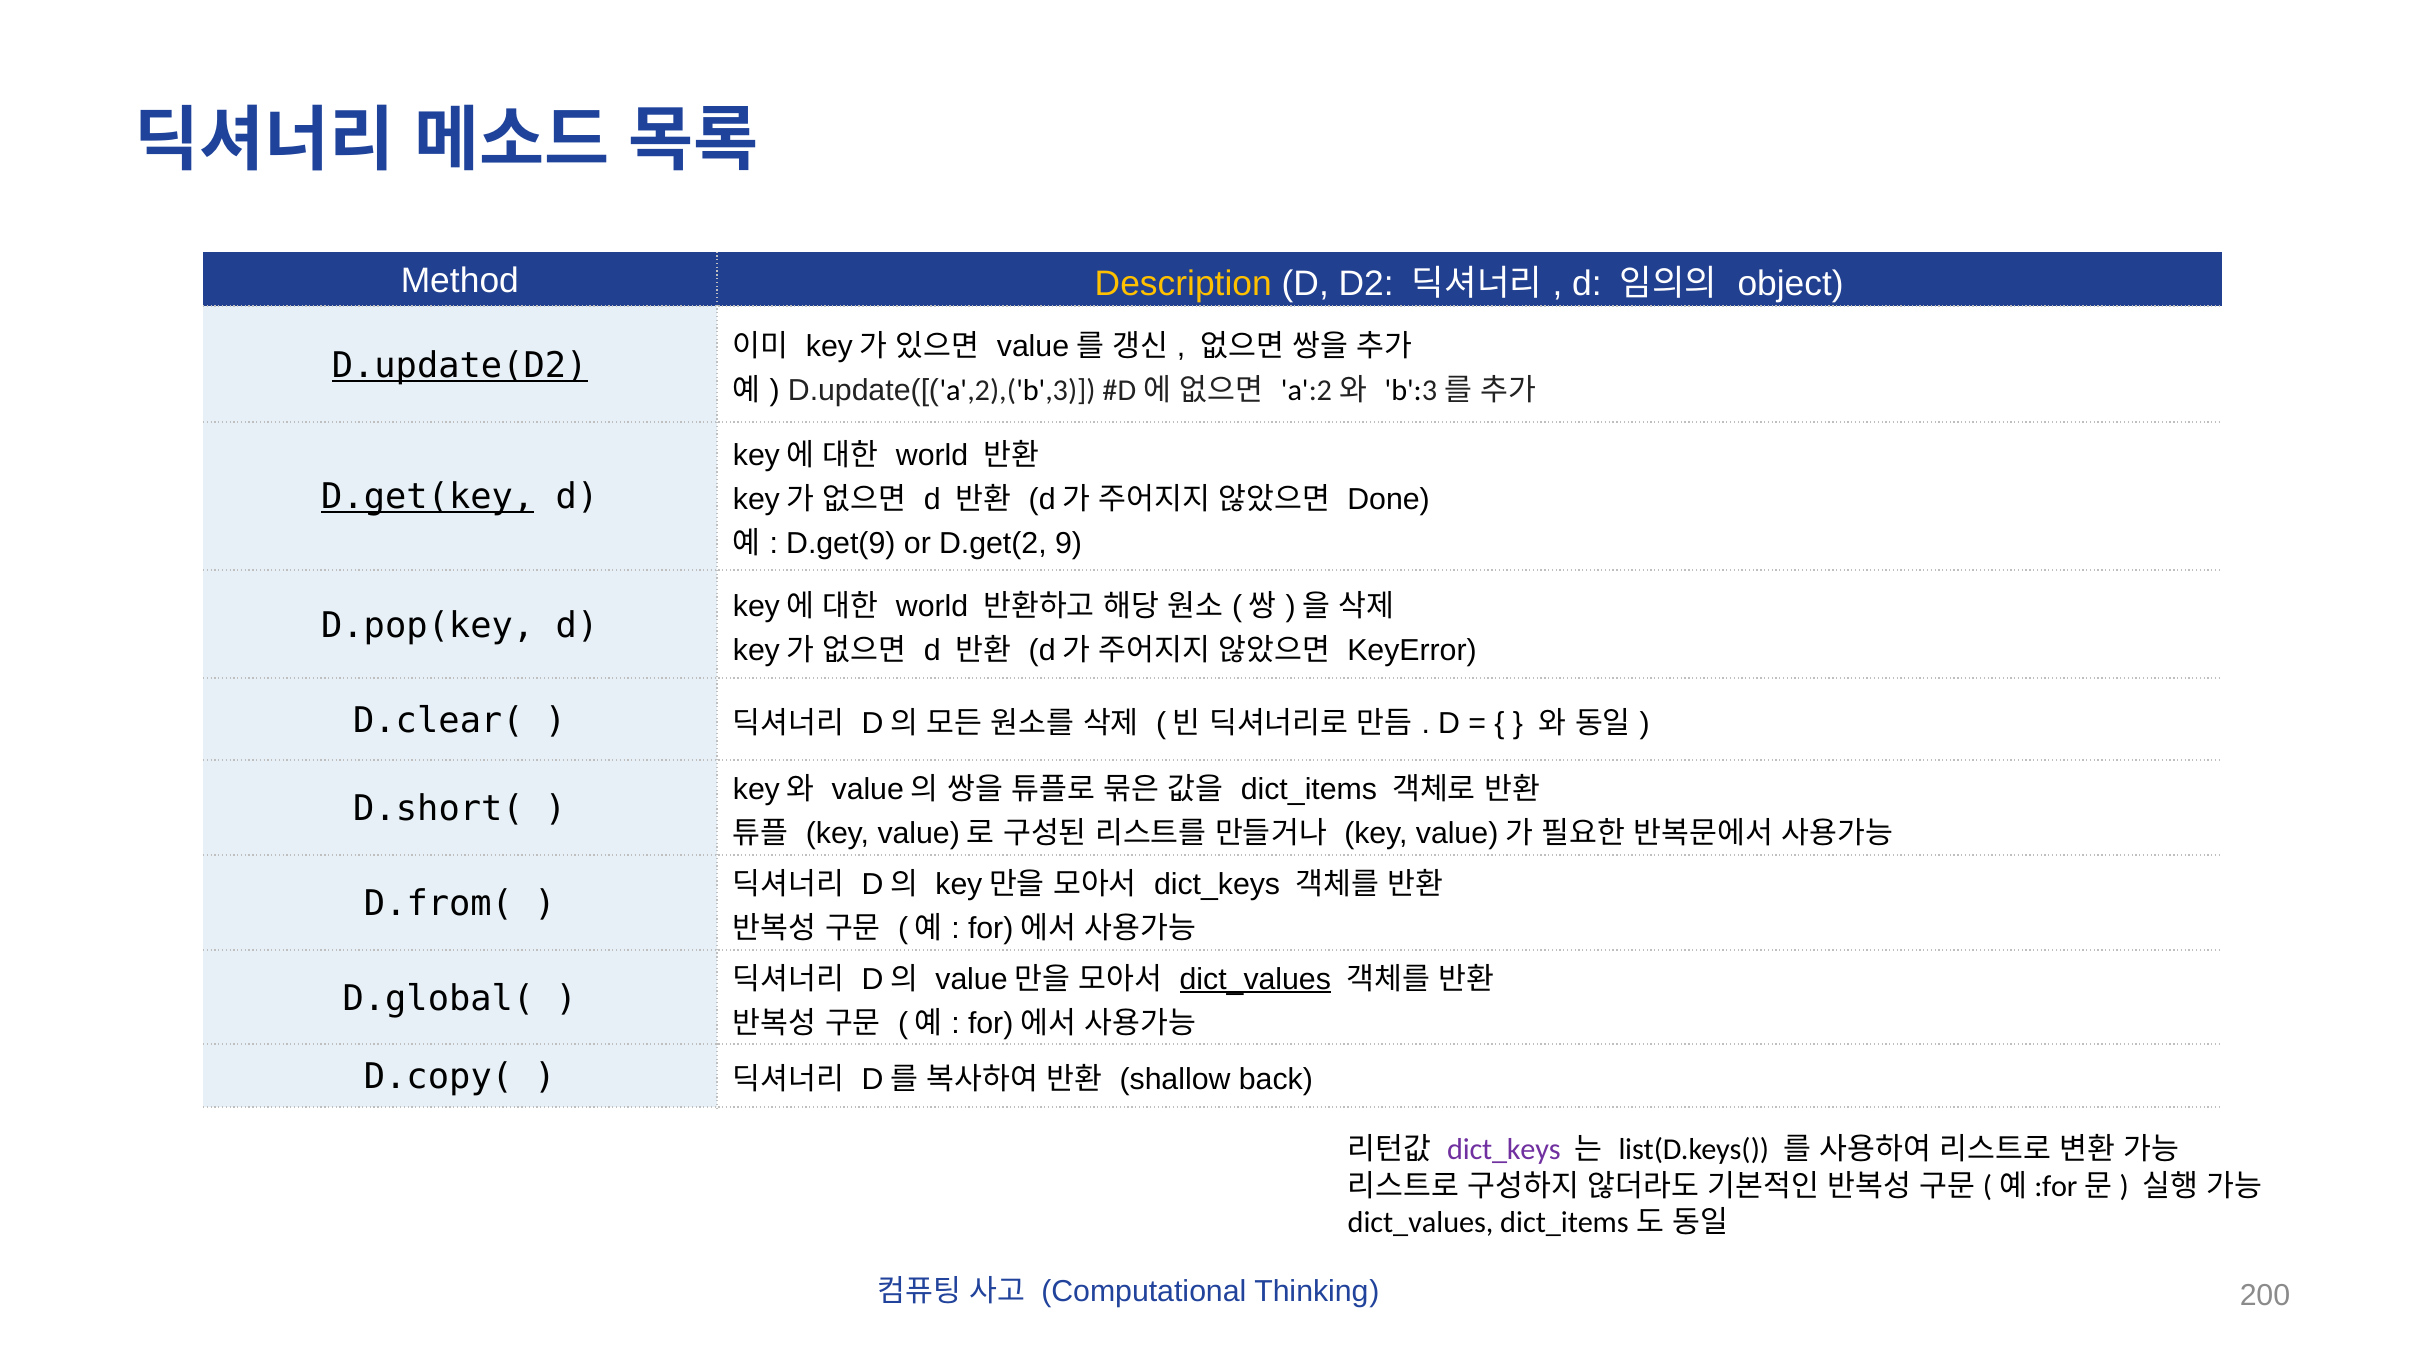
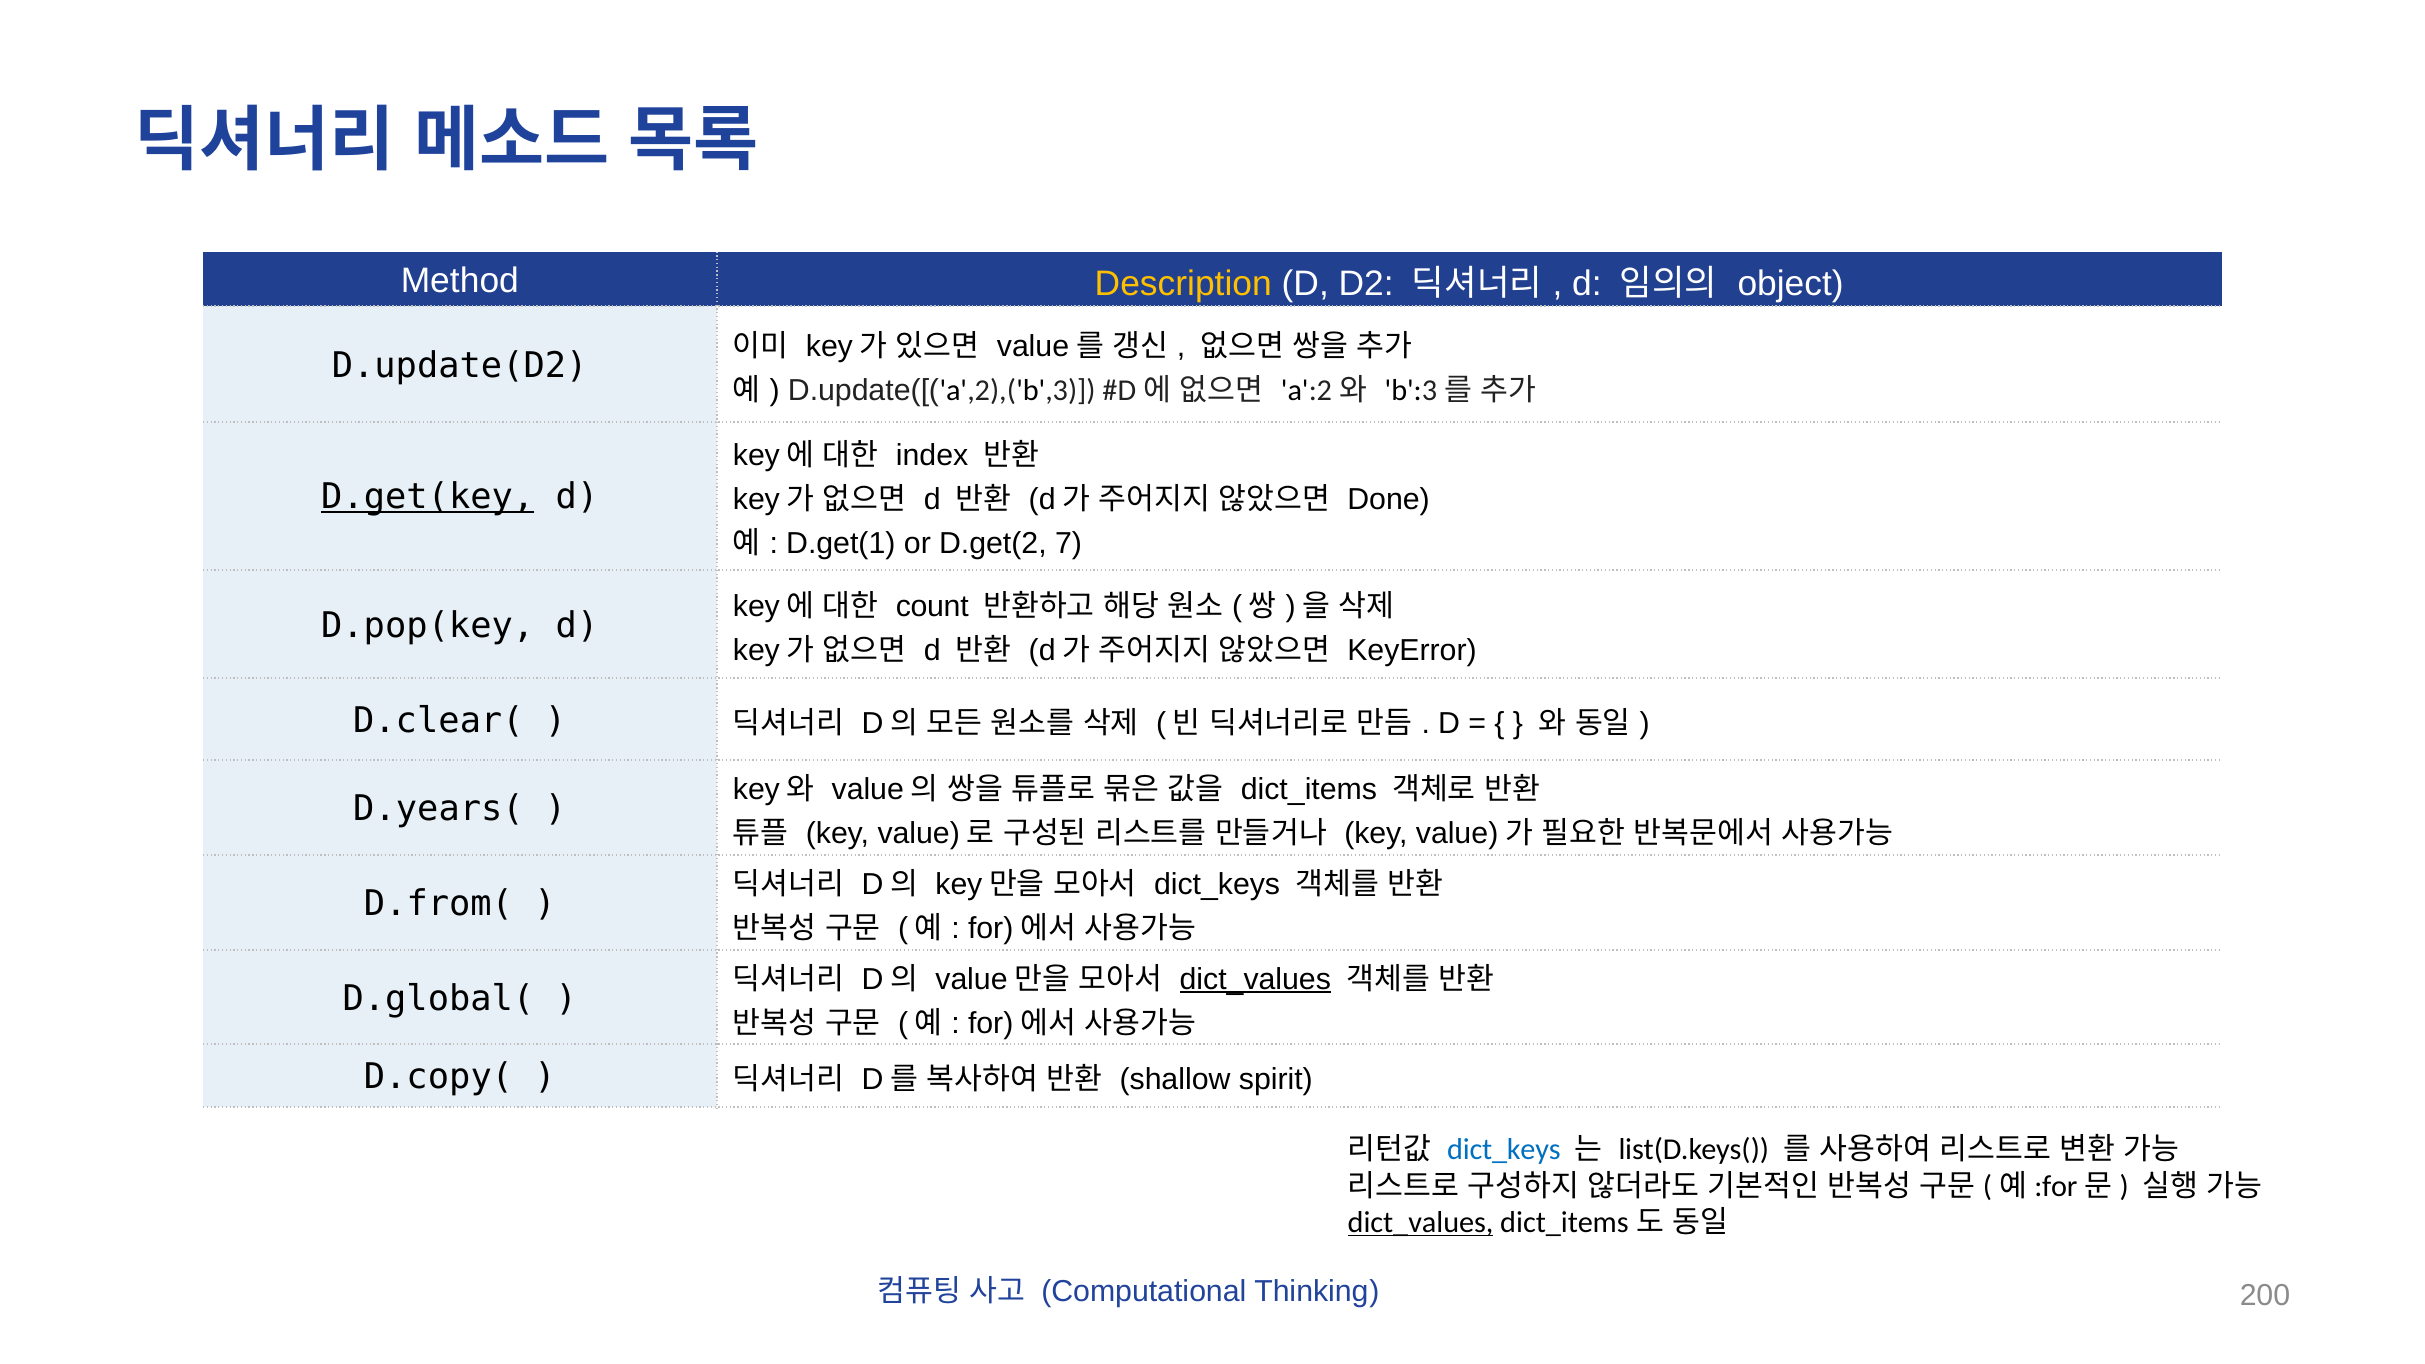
D.update(D2 underline: present -> none
world at (932, 456): world -> index
D.get(9: D.get(9 -> D.get(1
9: 9 -> 7
world at (932, 606): world -> count
D.short(: D.short( -> D.years(
back: back -> spirit
dict_keys at (1504, 1150) colour: purple -> blue
dict_values at (1421, 1222) underline: none -> present
